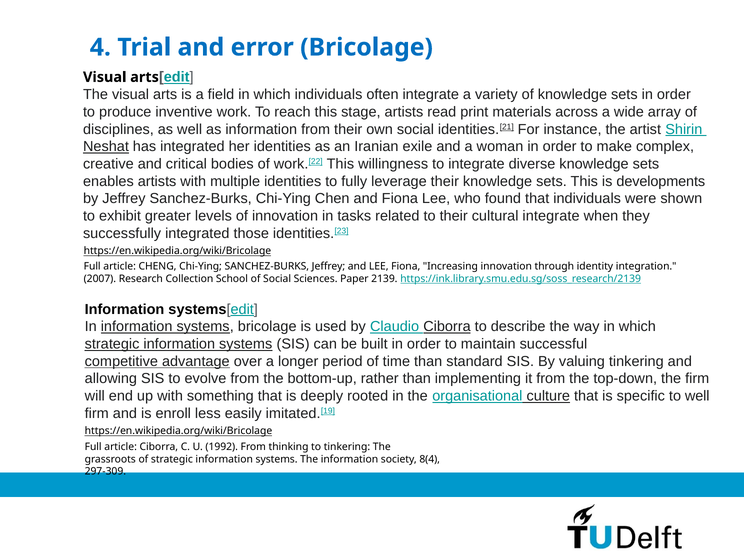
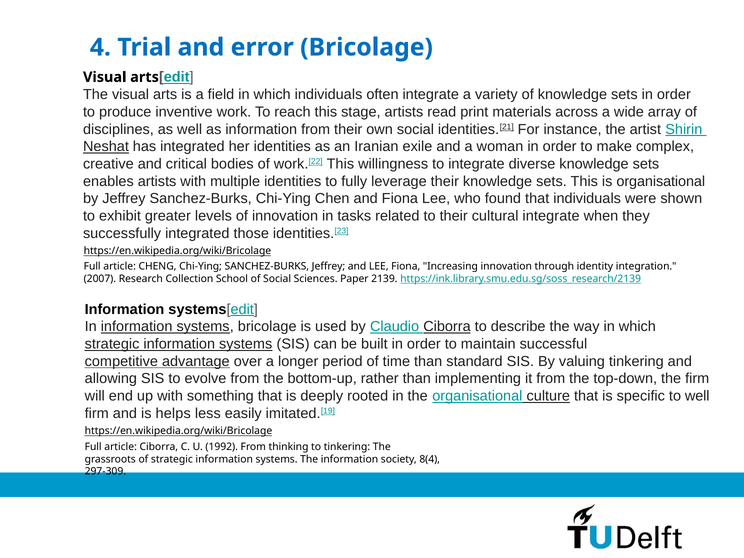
is developments: developments -> organisational
enroll: enroll -> helps
